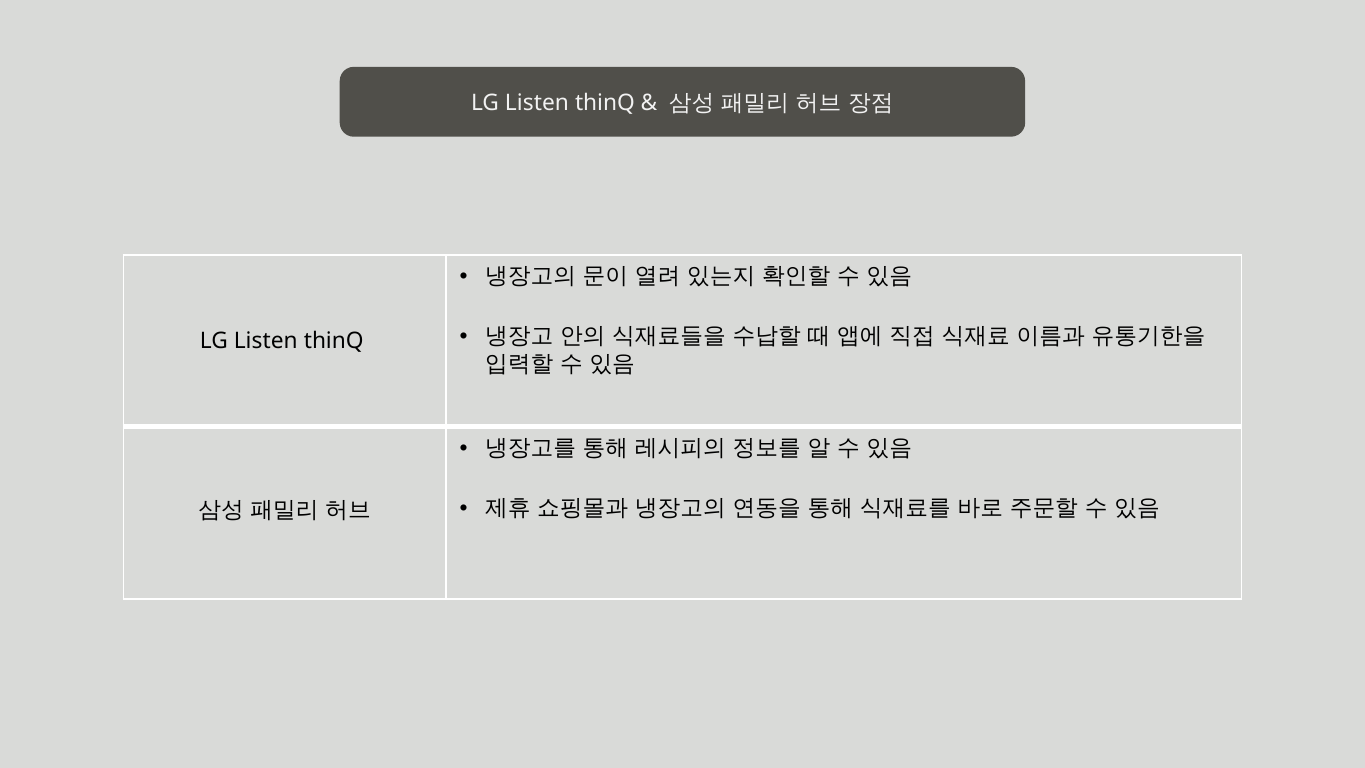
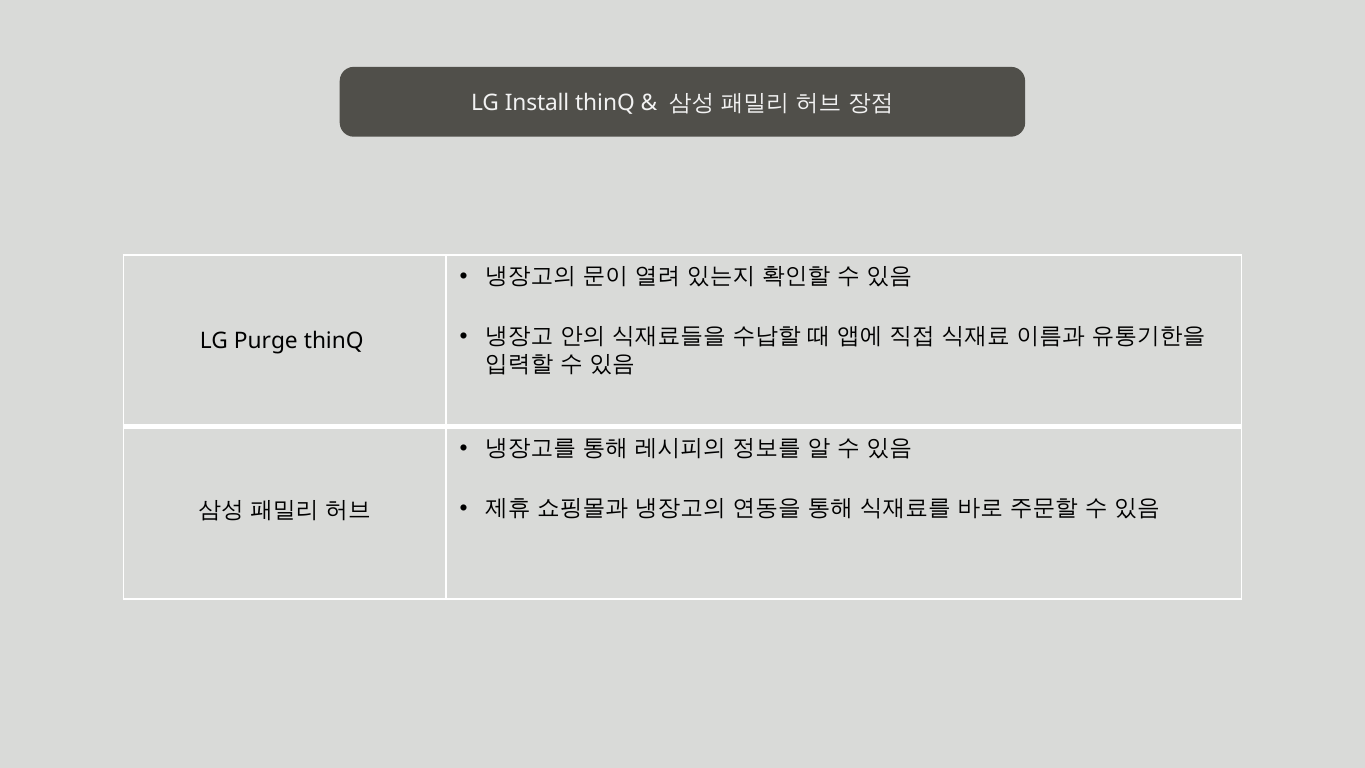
Listen at (537, 103): Listen -> Install
Listen at (266, 340): Listen -> Purge
